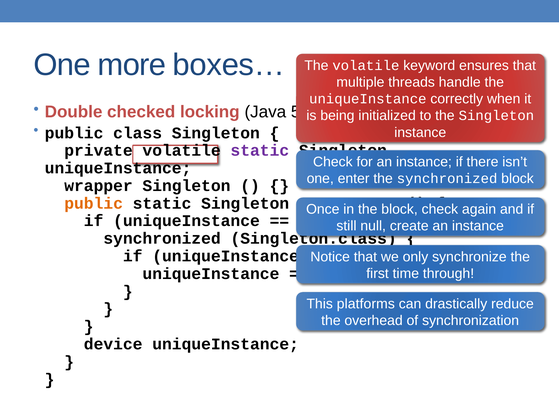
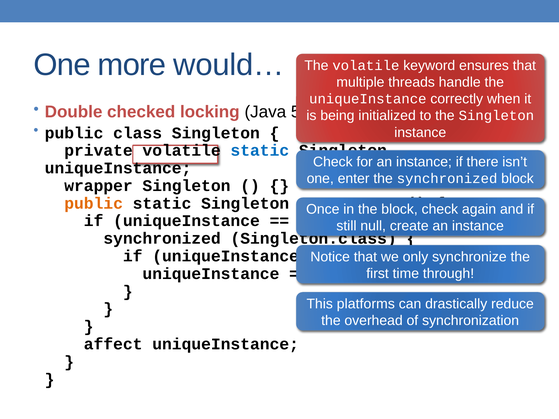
boxes…: boxes… -> would…
static at (260, 151) colour: purple -> blue
device: device -> affect
